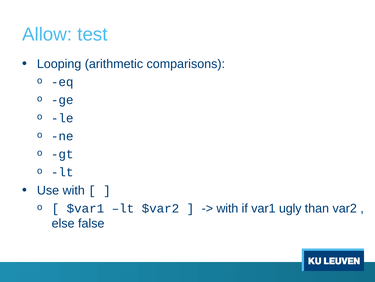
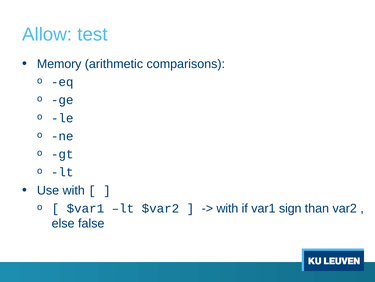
Looping: Looping -> Memory
ugly: ugly -> sign
